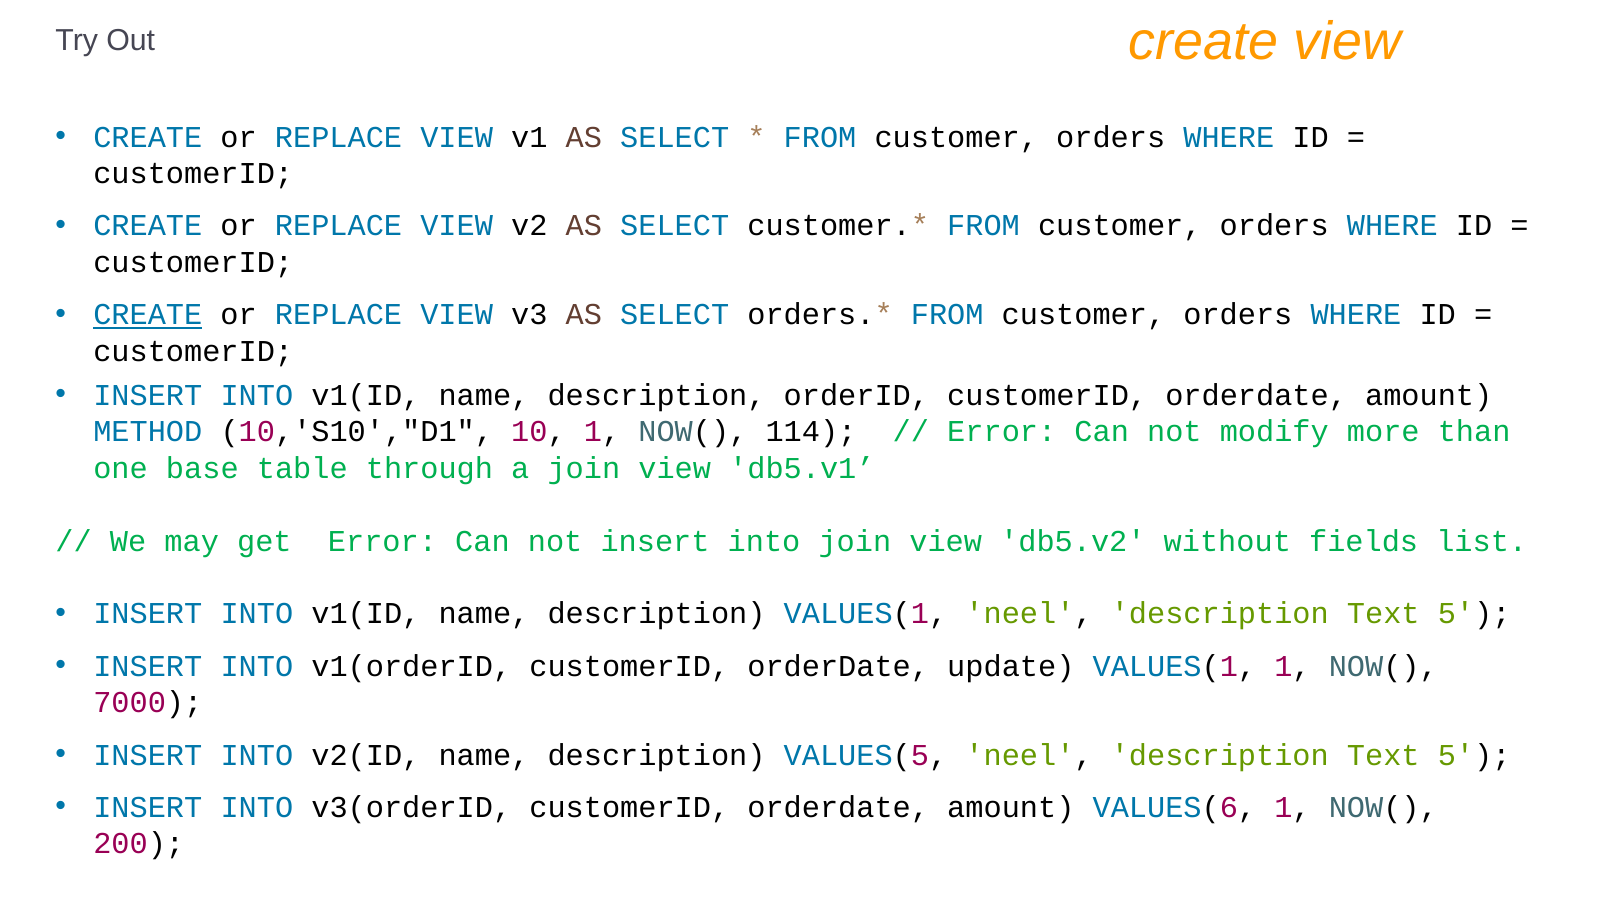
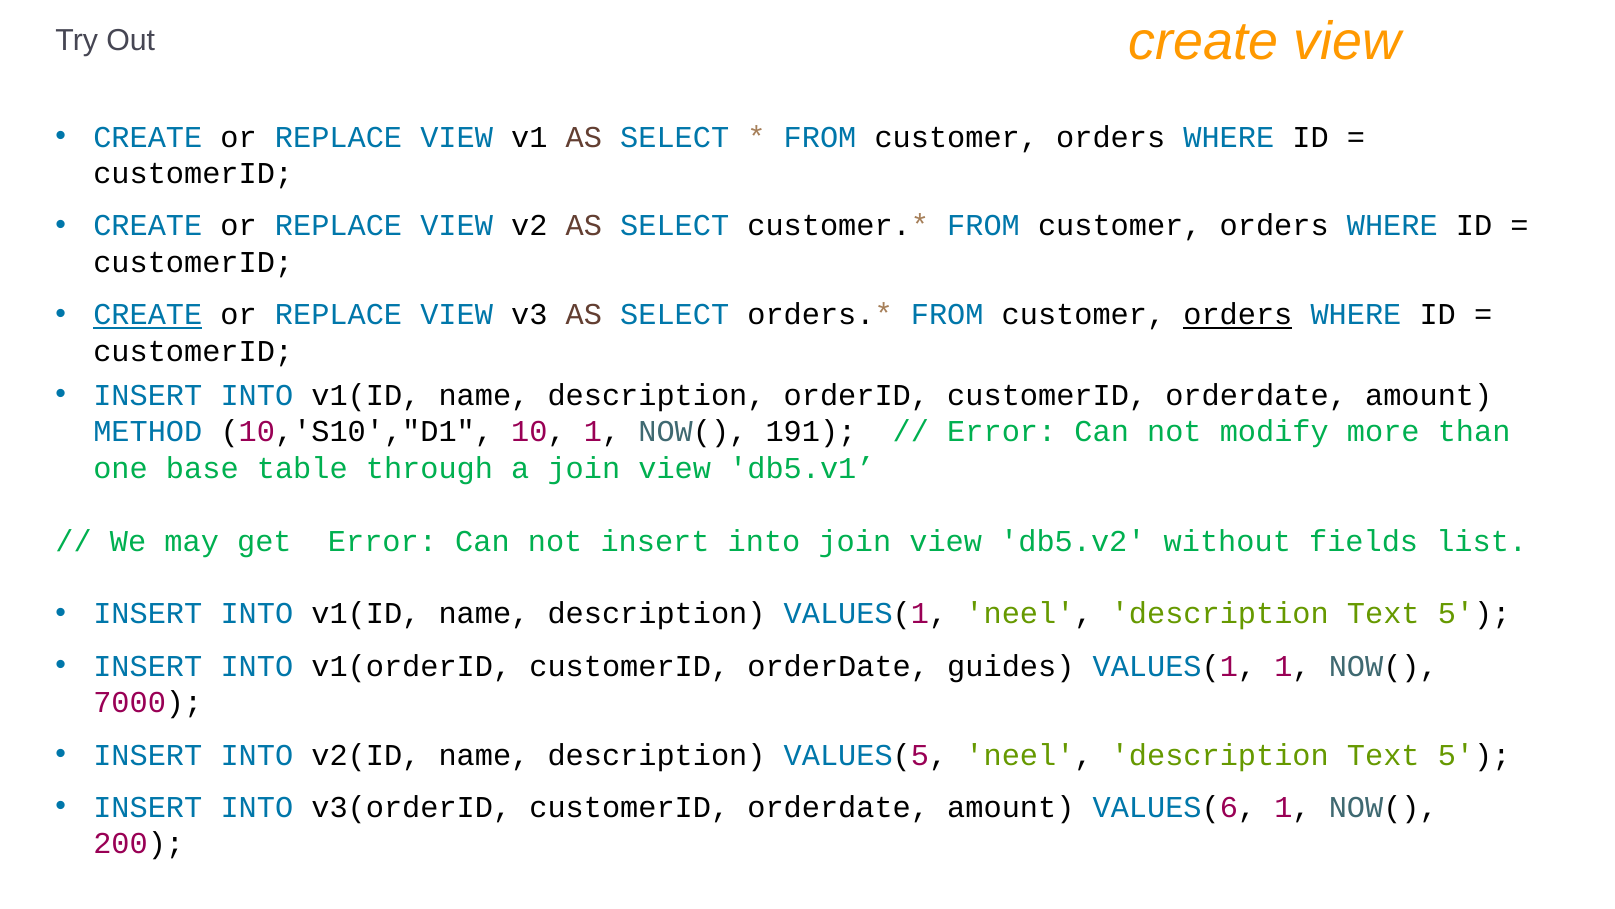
orders at (1238, 315) underline: none -> present
114: 114 -> 191
update: update -> guides
